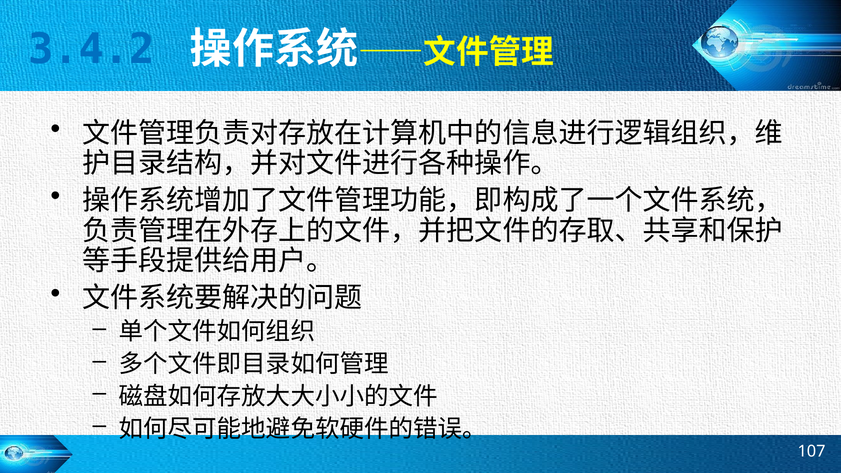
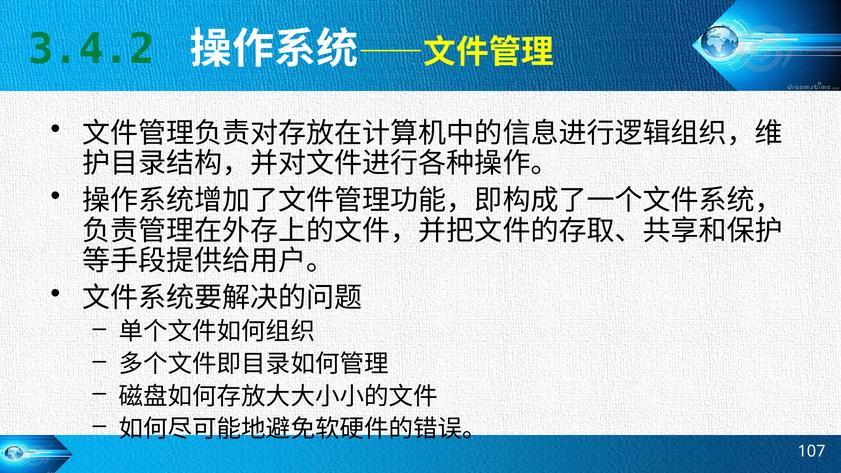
3.4.2 colour: blue -> green
